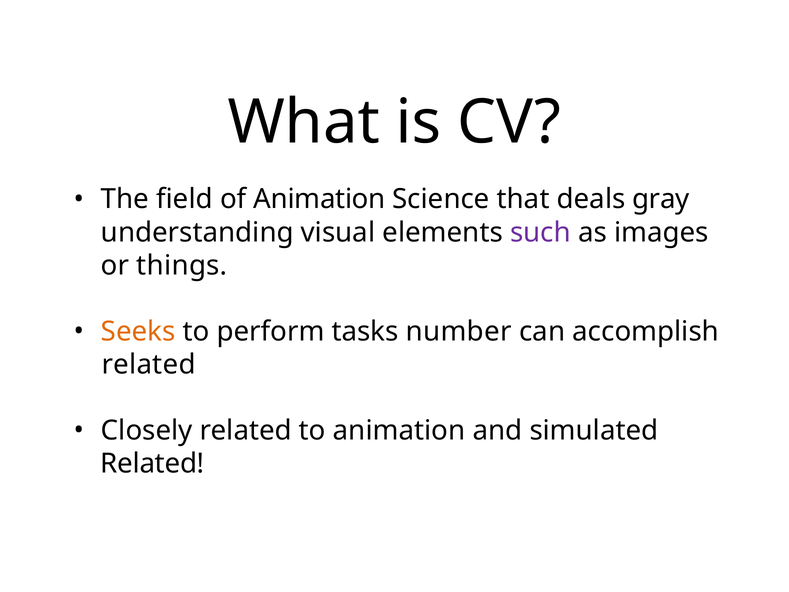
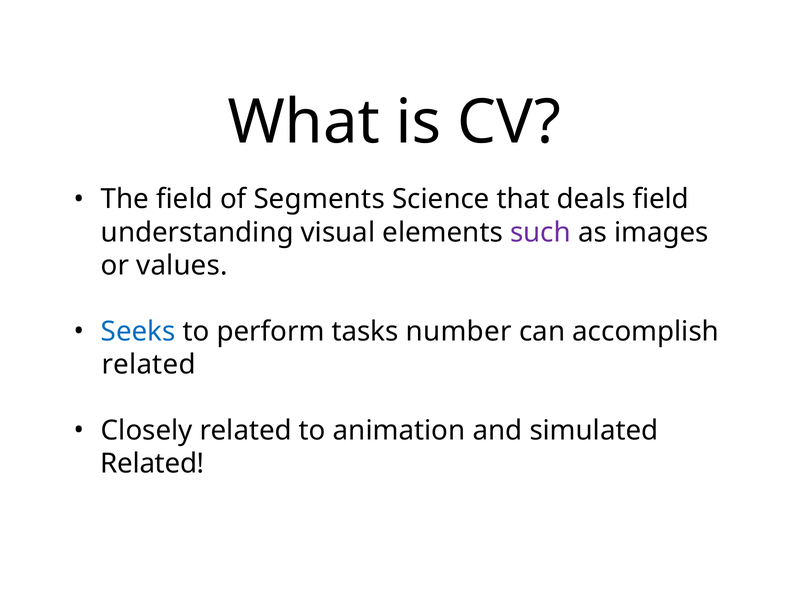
of Animation: Animation -> Segments
deals gray: gray -> field
things: things -> values
Seeks colour: orange -> blue
